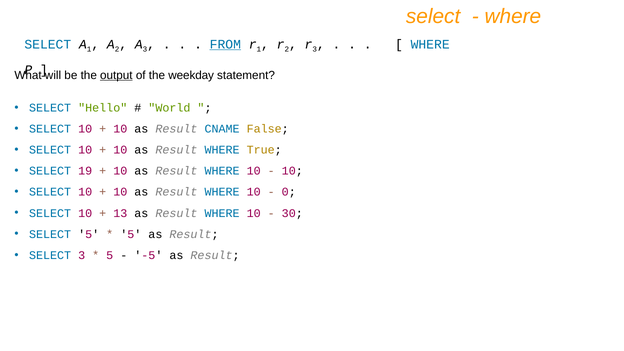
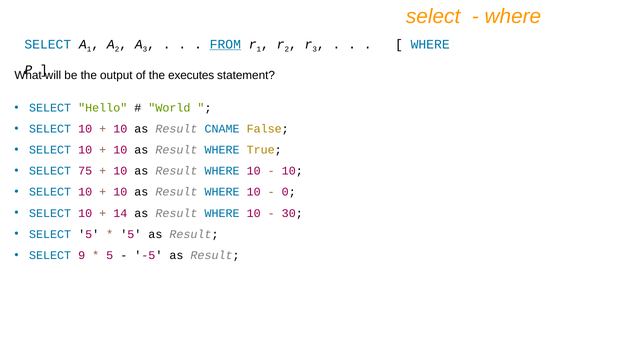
output underline: present -> none
weekday: weekday -> executes
19: 19 -> 75
13: 13 -> 14
SELECT 3: 3 -> 9
